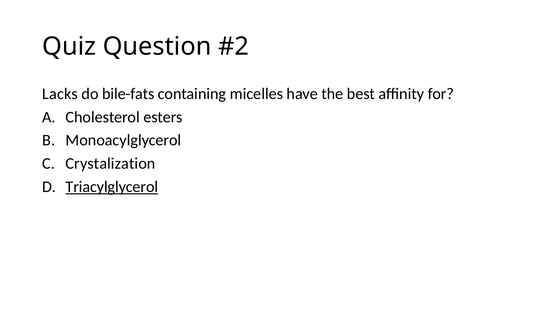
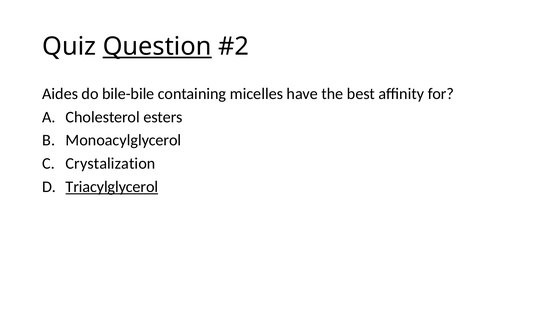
Question underline: none -> present
Lacks: Lacks -> Aides
bile-fats: bile-fats -> bile-bile
